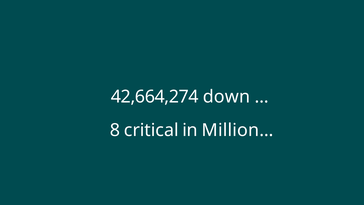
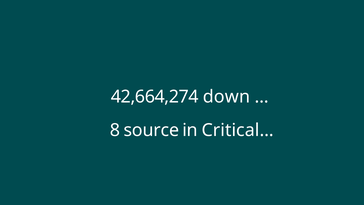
critical: critical -> source
Million…: Million… -> Critical…
